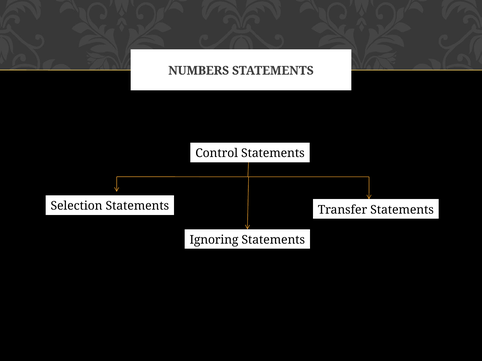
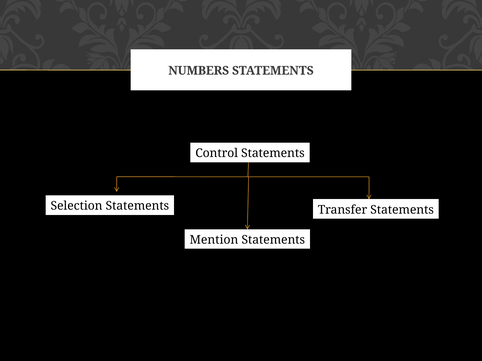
Ignoring: Ignoring -> Mention
